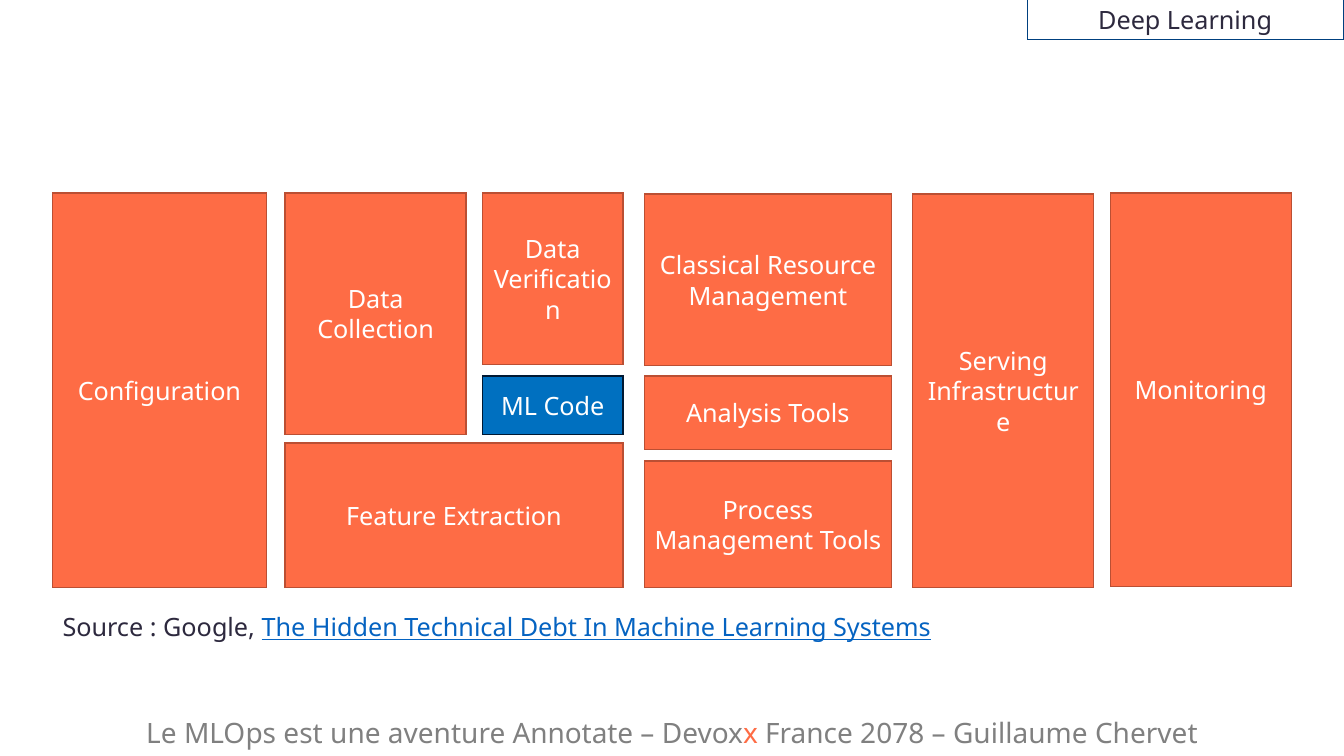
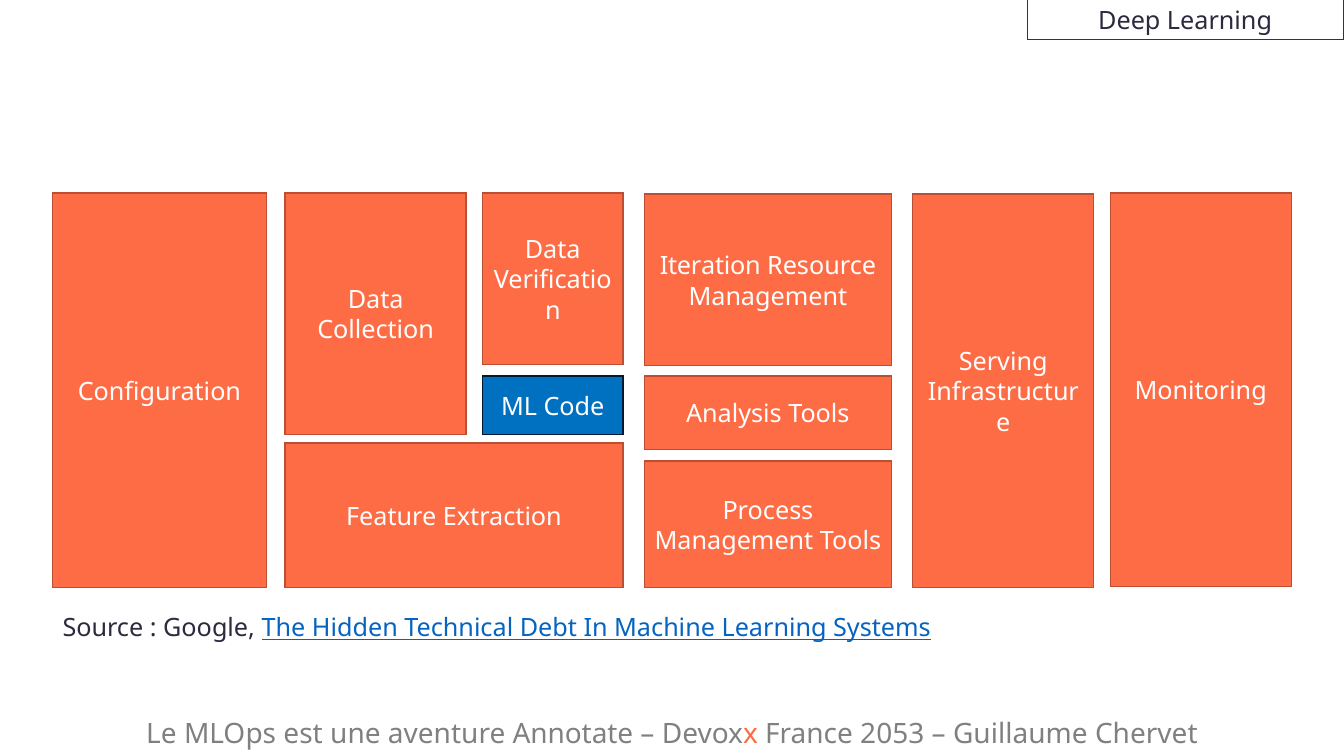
Classical: Classical -> Iteration
2078: 2078 -> 2053
